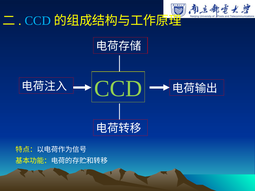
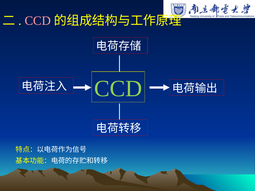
CCD at (38, 21) colour: light blue -> pink
